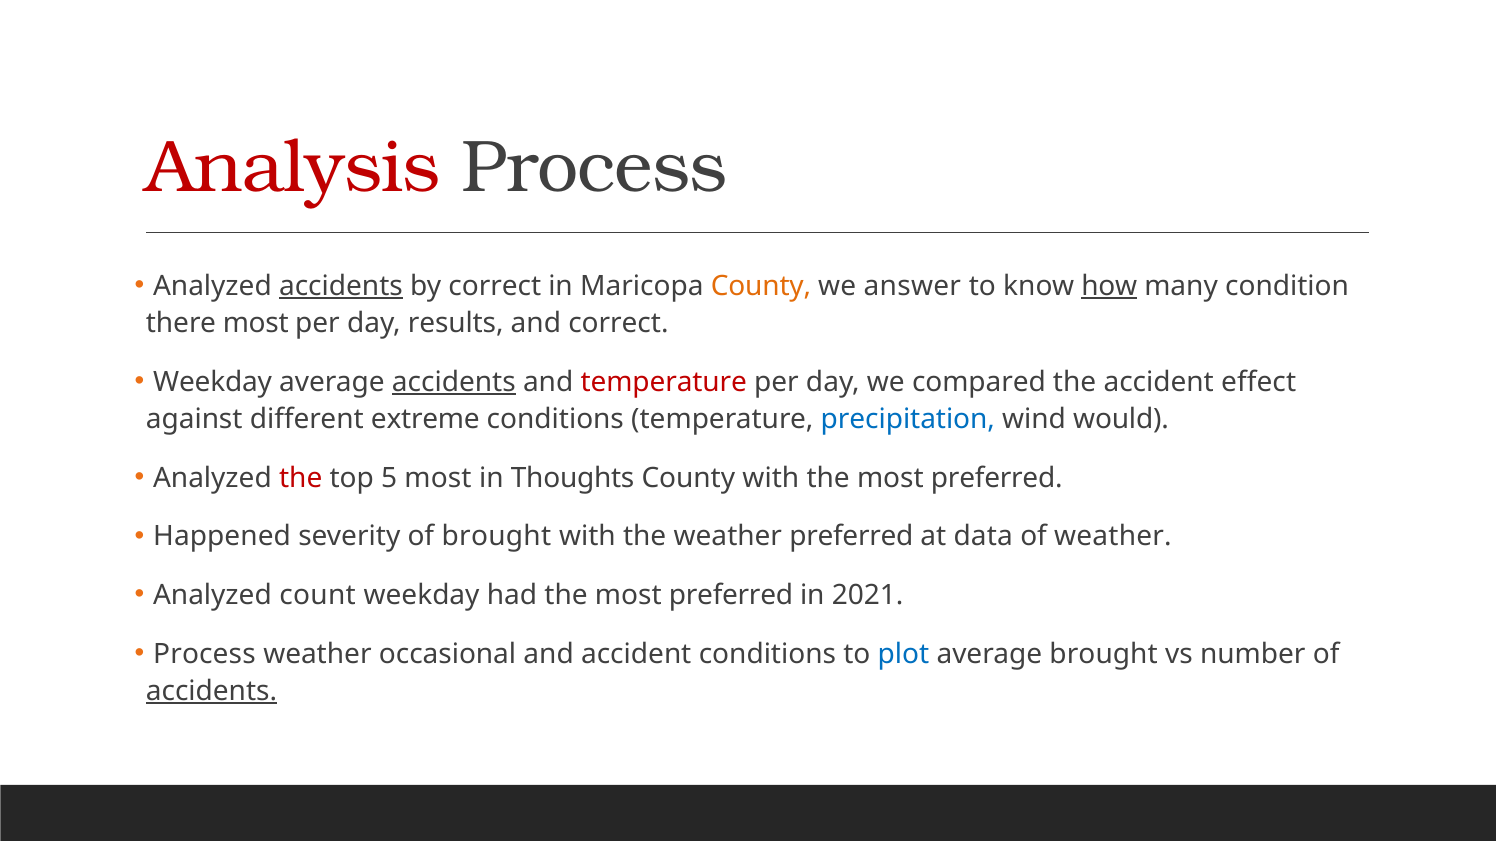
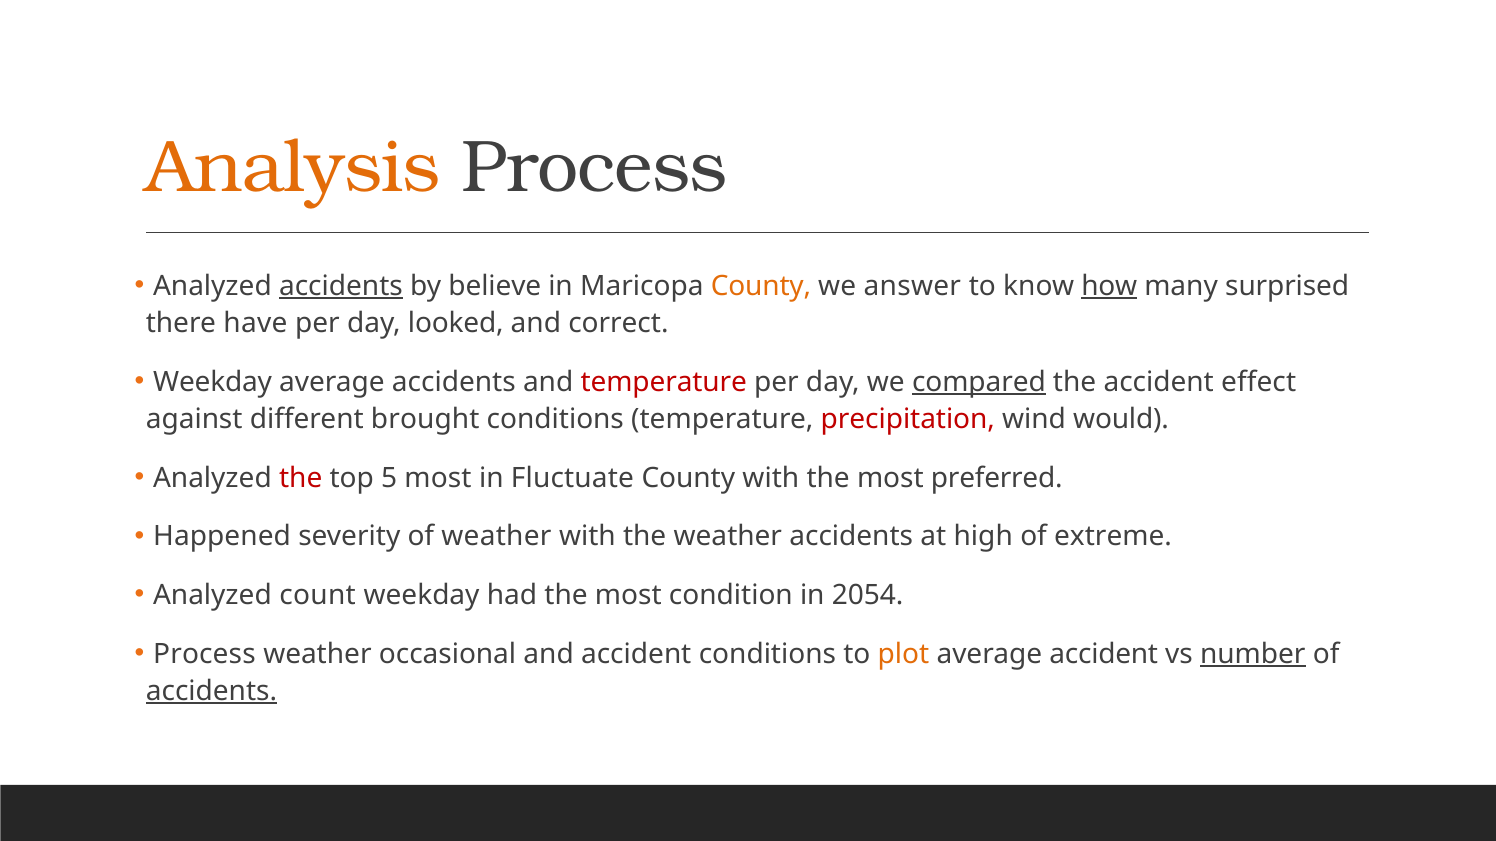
Analysis colour: red -> orange
by correct: correct -> believe
condition: condition -> surprised
there most: most -> have
results: results -> looked
accidents at (454, 382) underline: present -> none
compared underline: none -> present
extreme: extreme -> brought
precipitation colour: blue -> red
Thoughts: Thoughts -> Fluctuate
of brought: brought -> weather
weather preferred: preferred -> accidents
data: data -> high
of weather: weather -> extreme
had the most preferred: preferred -> condition
2021: 2021 -> 2054
plot colour: blue -> orange
average brought: brought -> accident
number underline: none -> present
